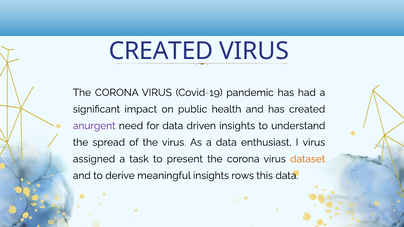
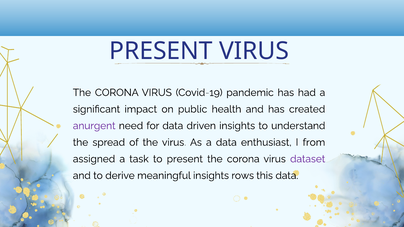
CREATED at (161, 51): CREATED -> PRESENT
I virus: virus -> from
dataset colour: orange -> purple
